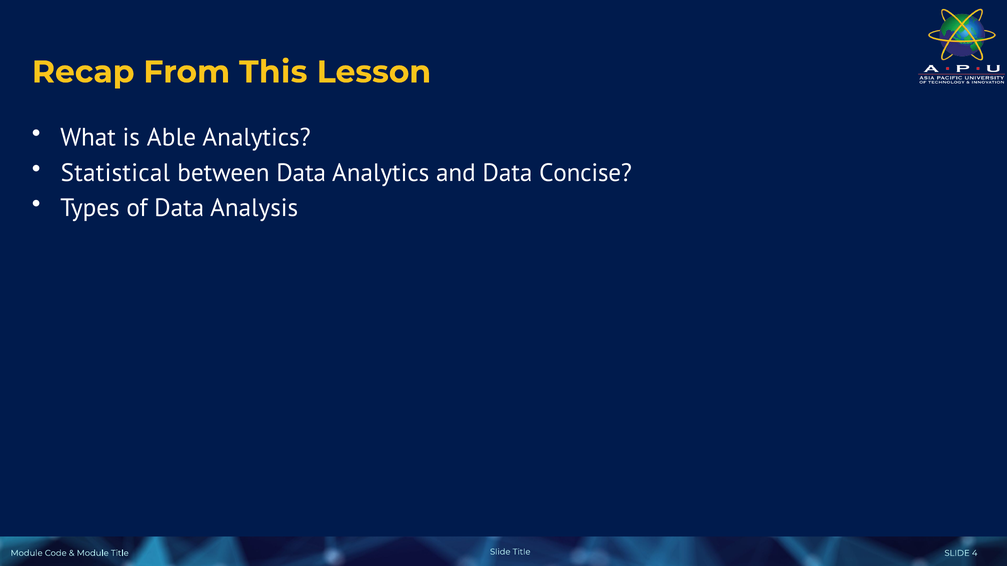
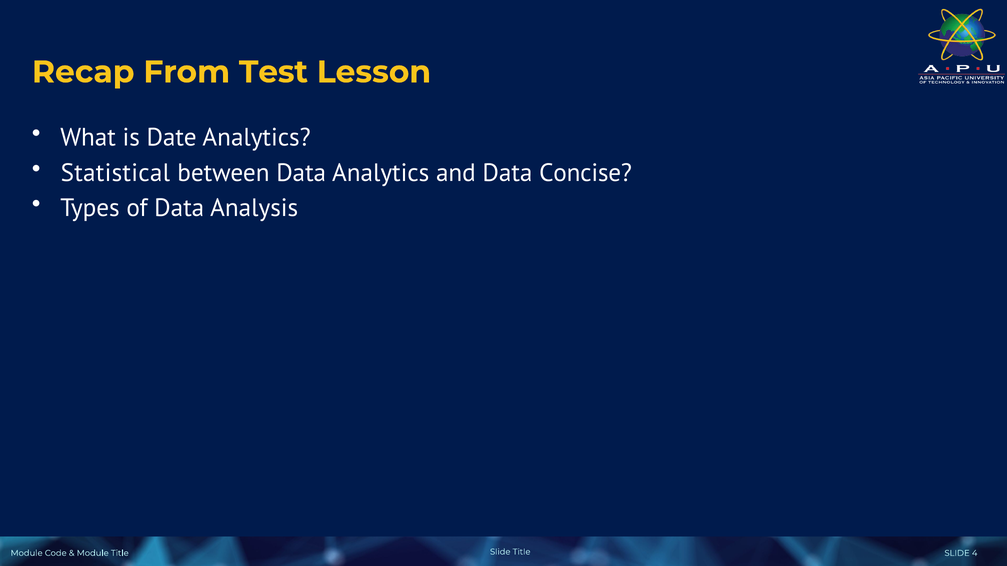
This: This -> Test
Able: Able -> Date
